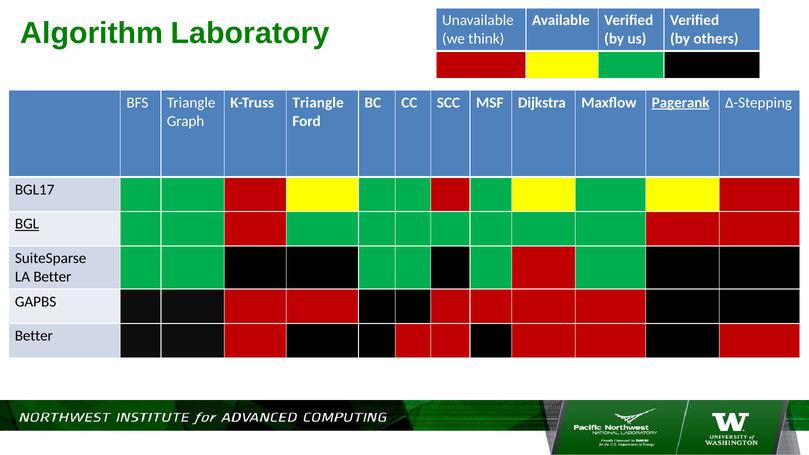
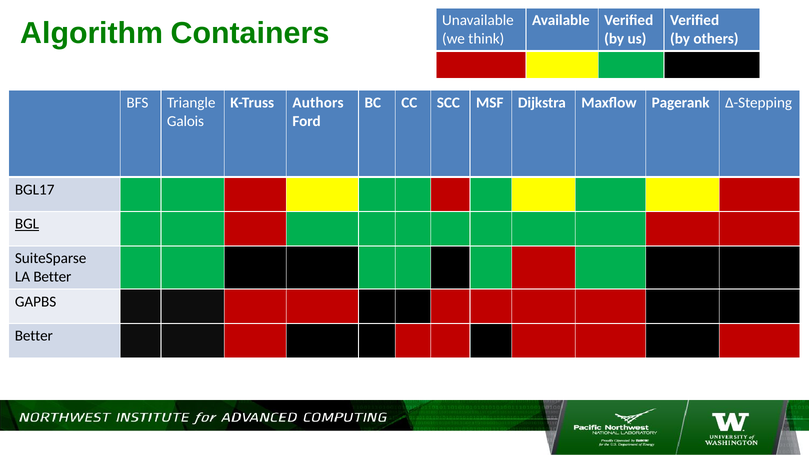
Laboratory: Laboratory -> Containers
K-Truss Triangle: Triangle -> Authors
Pagerank underline: present -> none
Graph: Graph -> Galois
